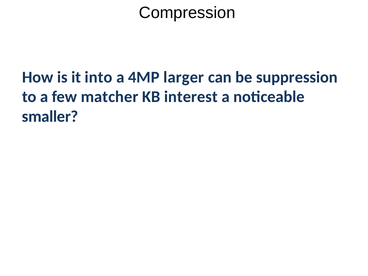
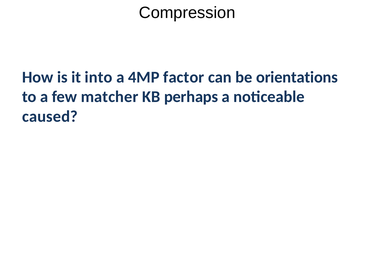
larger: larger -> factor
suppression: suppression -> orientations
interest: interest -> perhaps
smaller: smaller -> caused
